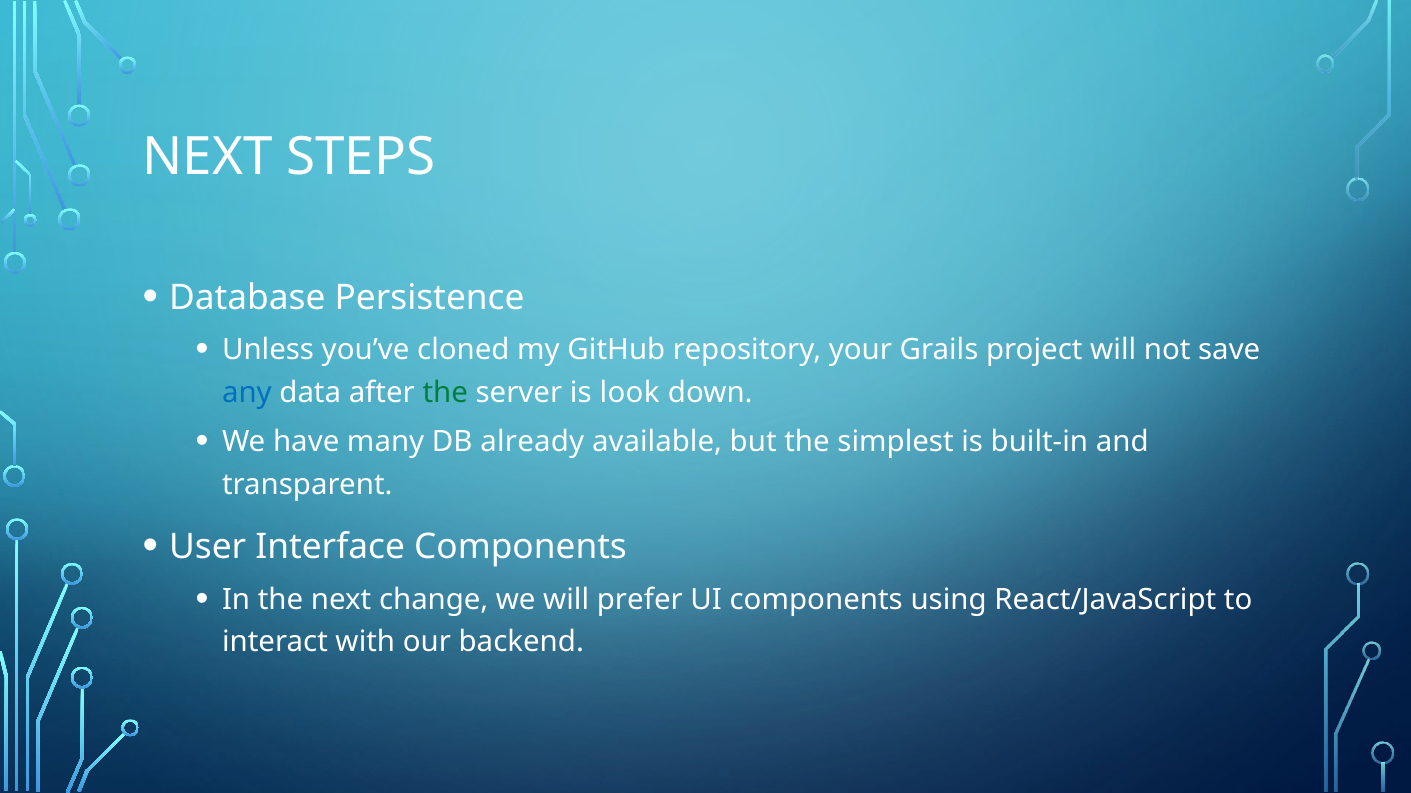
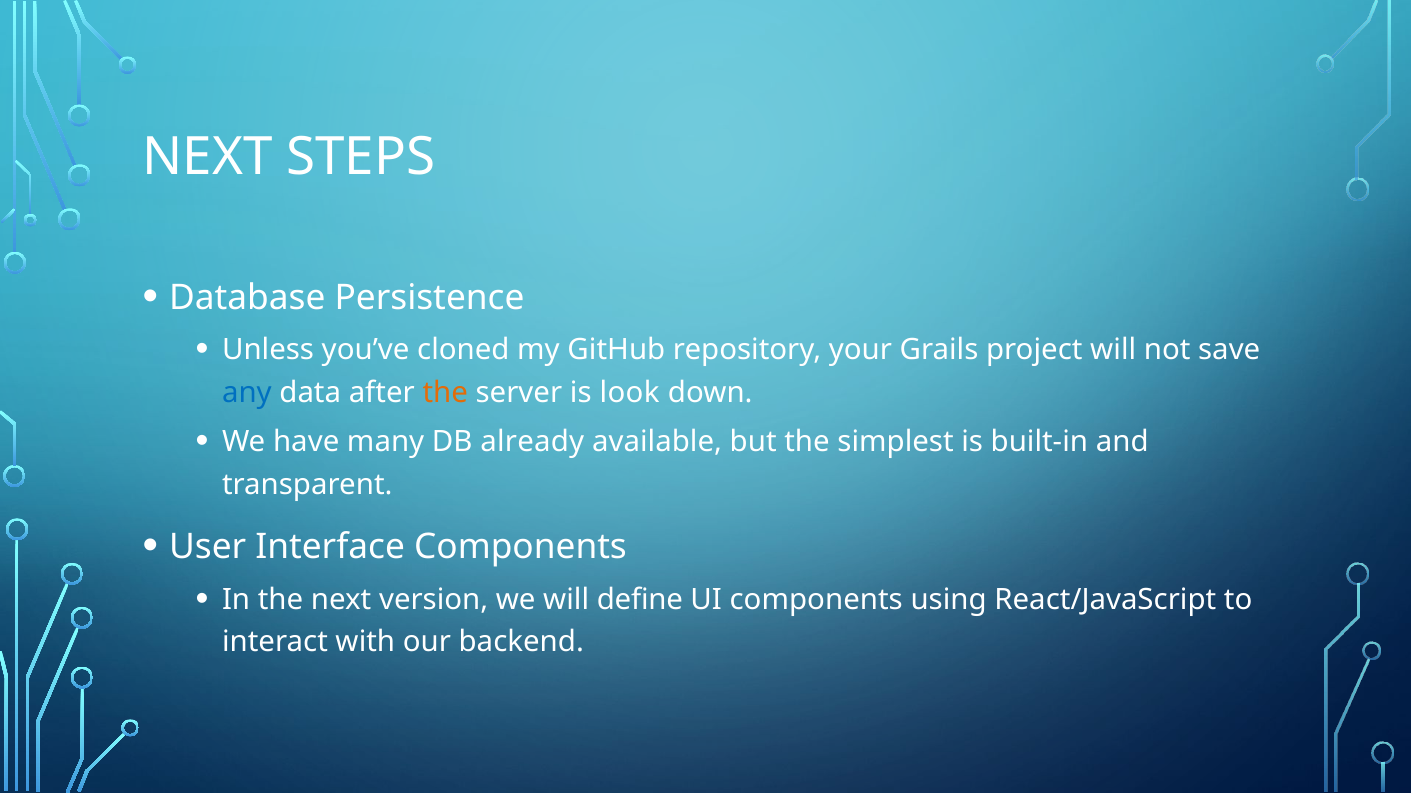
the at (445, 393) colour: green -> orange
change: change -> version
prefer: prefer -> define
